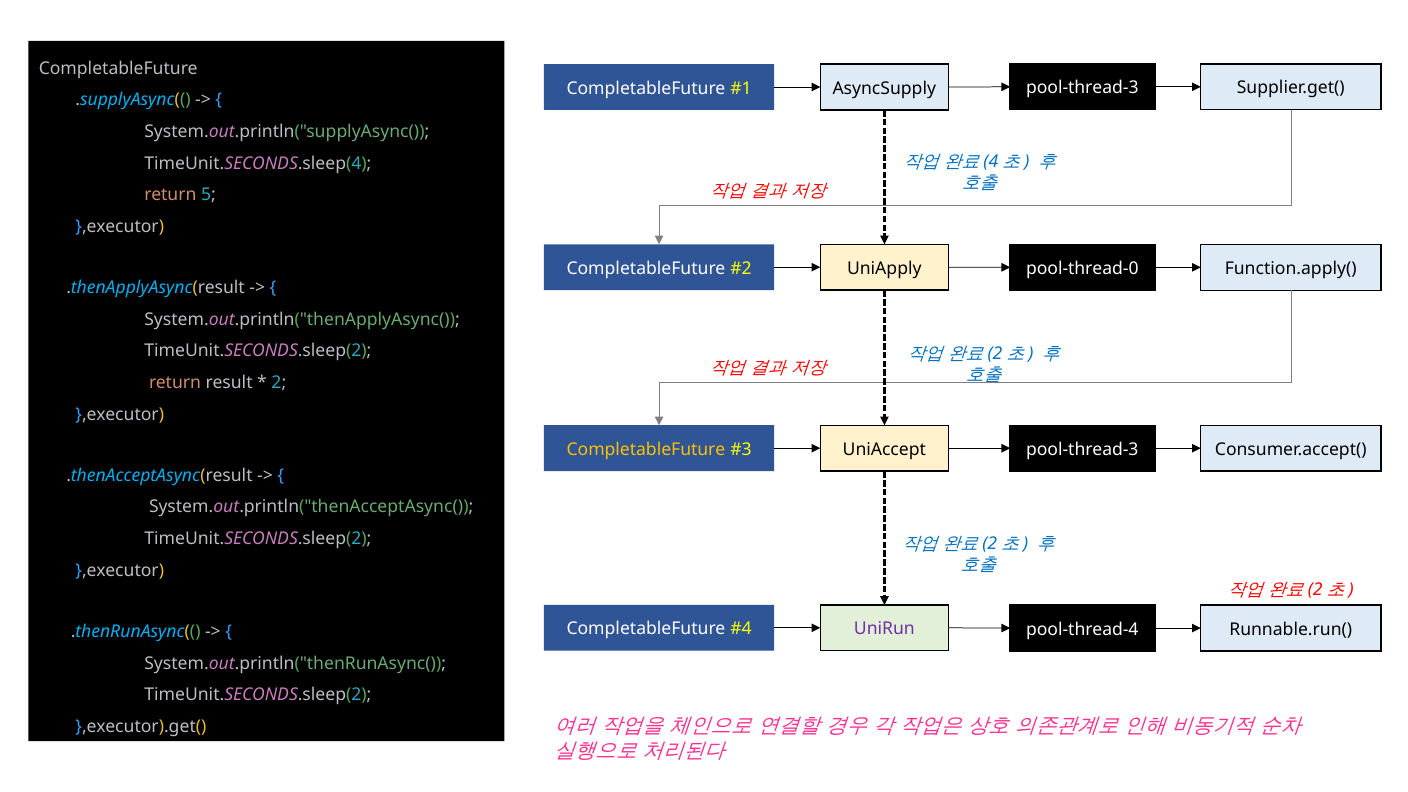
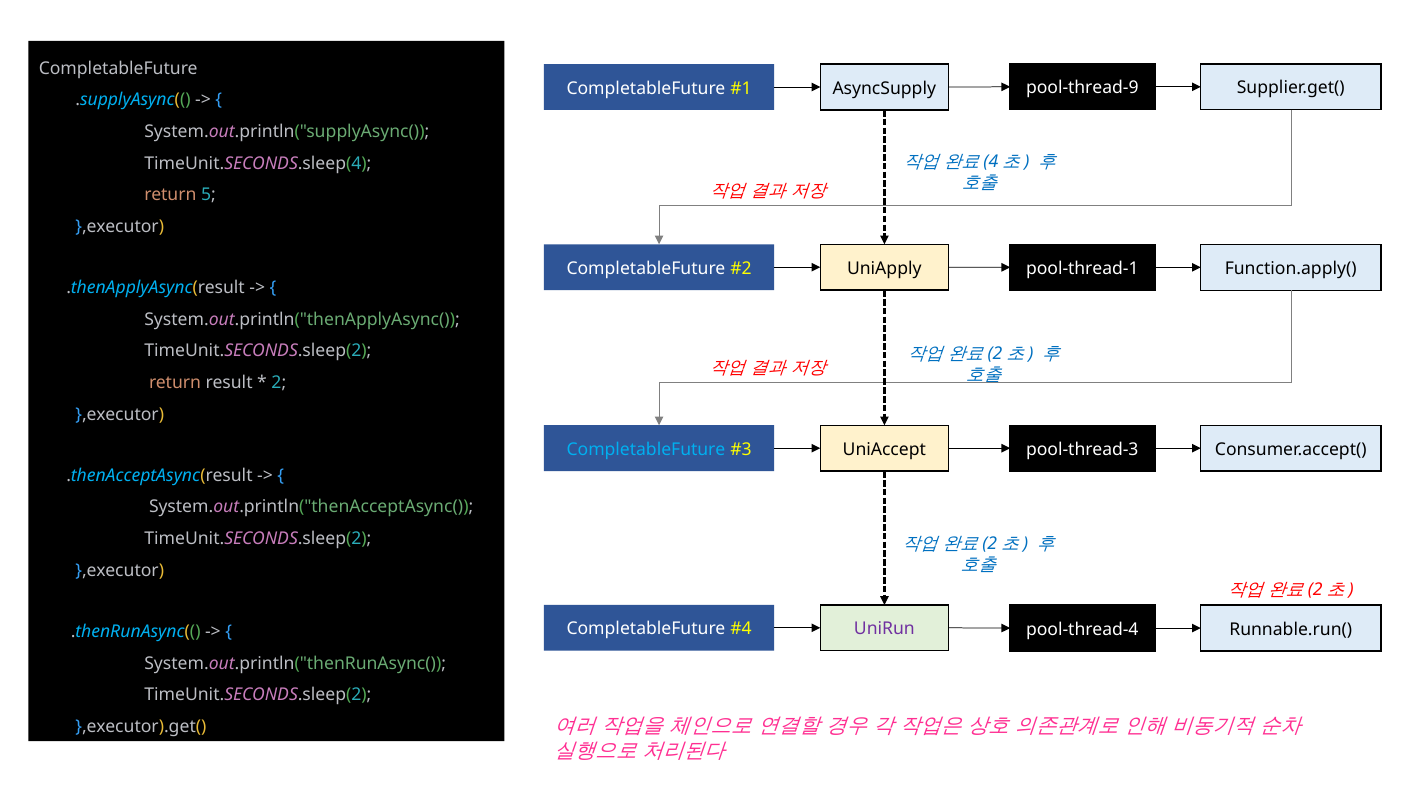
pool-thread-3 at (1082, 88): pool-thread-3 -> pool-thread-9
pool-thread-0: pool-thread-0 -> pool-thread-1
CompletableFuture at (646, 449) colour: yellow -> light blue
